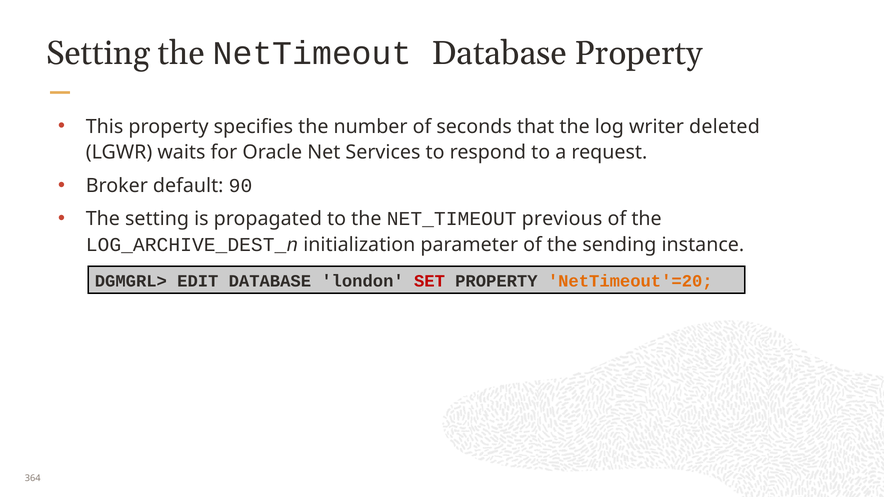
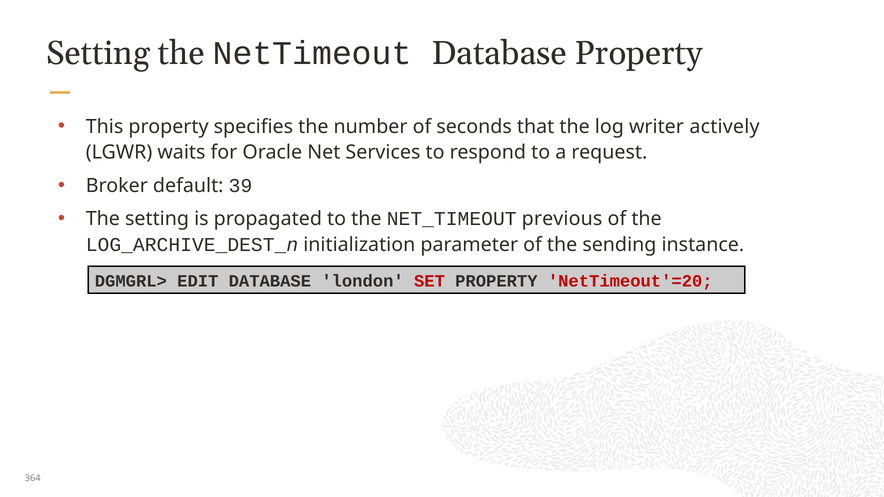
deleted: deleted -> actively
90: 90 -> 39
NetTimeout'=20 colour: orange -> red
